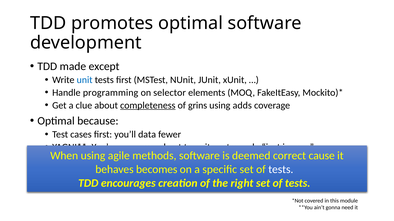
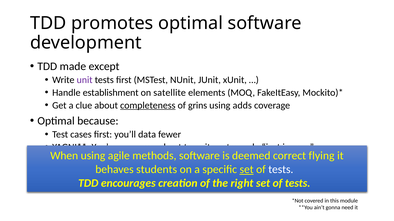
unit colour: blue -> purple
programming: programming -> establishment
selector: selector -> satellite
cause: cause -> flying
becomes: becomes -> students
set at (247, 170) underline: none -> present
